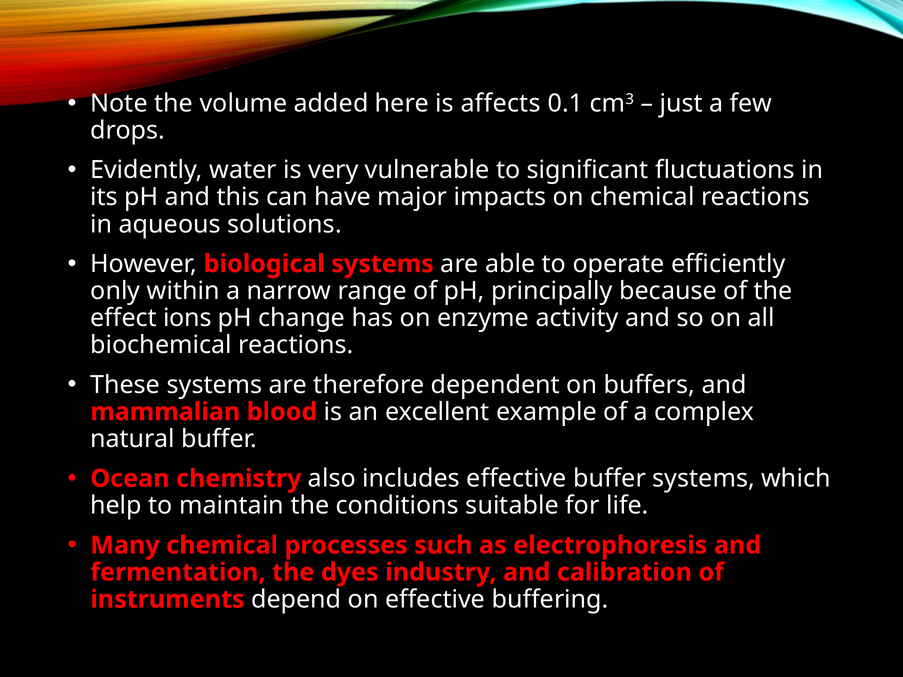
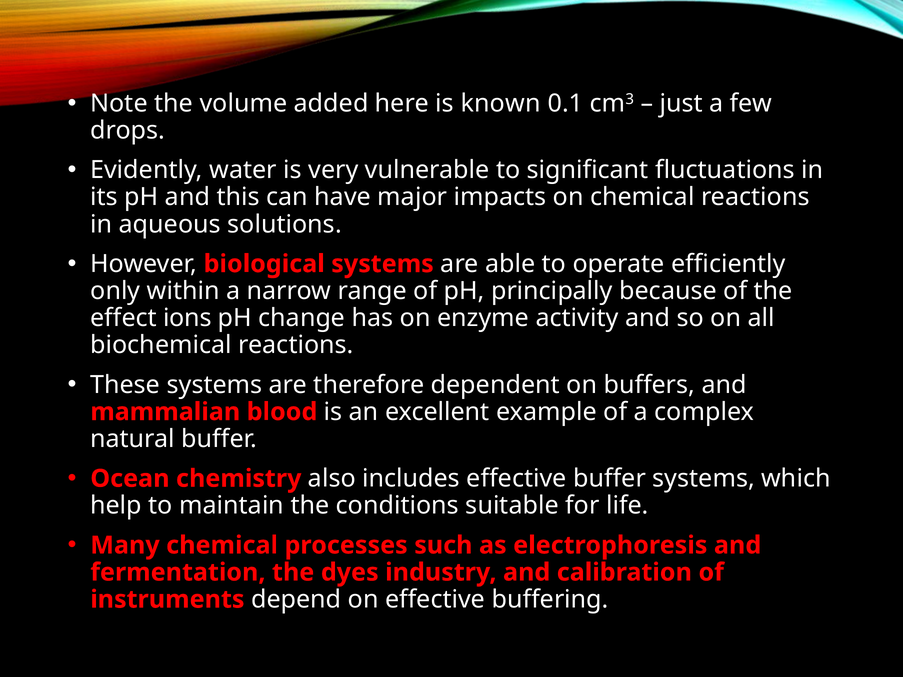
affects: affects -> known
